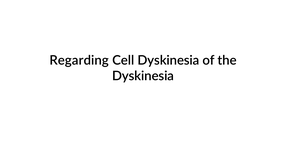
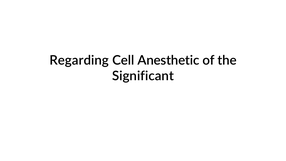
Cell Dyskinesia: Dyskinesia -> Anesthetic
Dyskinesia at (143, 76): Dyskinesia -> Significant
